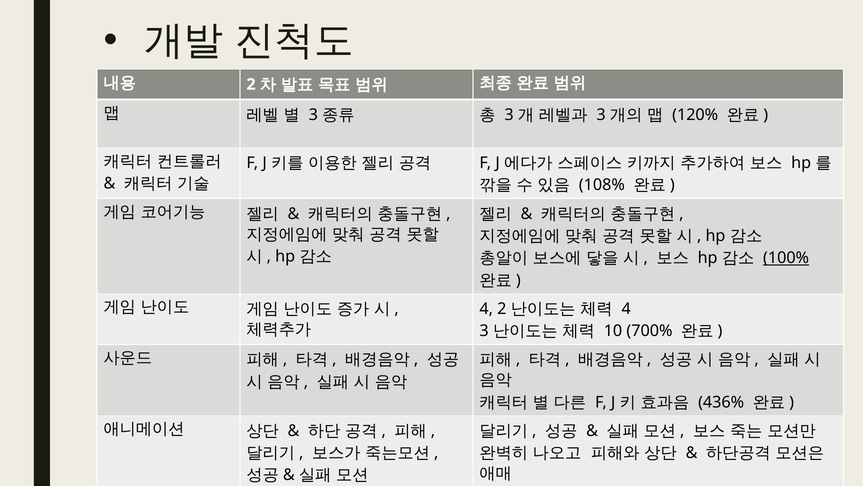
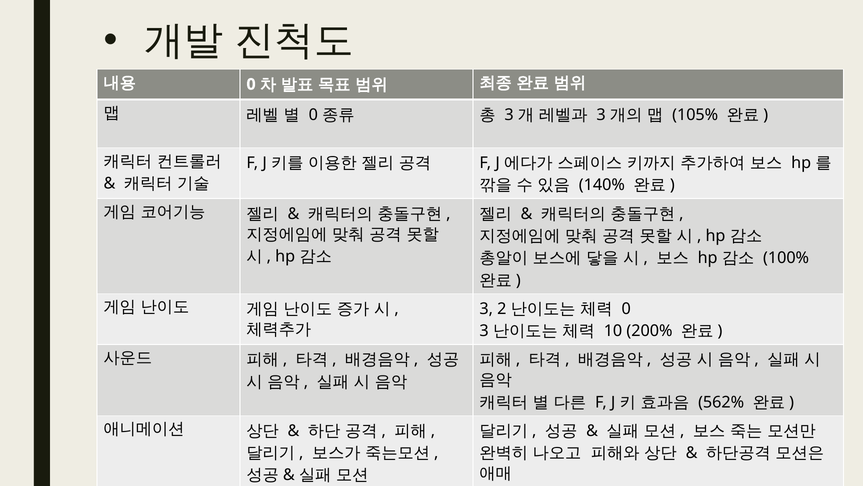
2 at (251, 84): 2 -> 0
3 at (313, 115): 3 -> 0
120%: 120% -> 105%
108%: 108% -> 140%
100% at (786, 258) underline: present -> none
4 at (486, 308): 4 -> 3
4 at (626, 308): 4 -> 0
700%: 700% -> 200%
436%: 436% -> 562%
